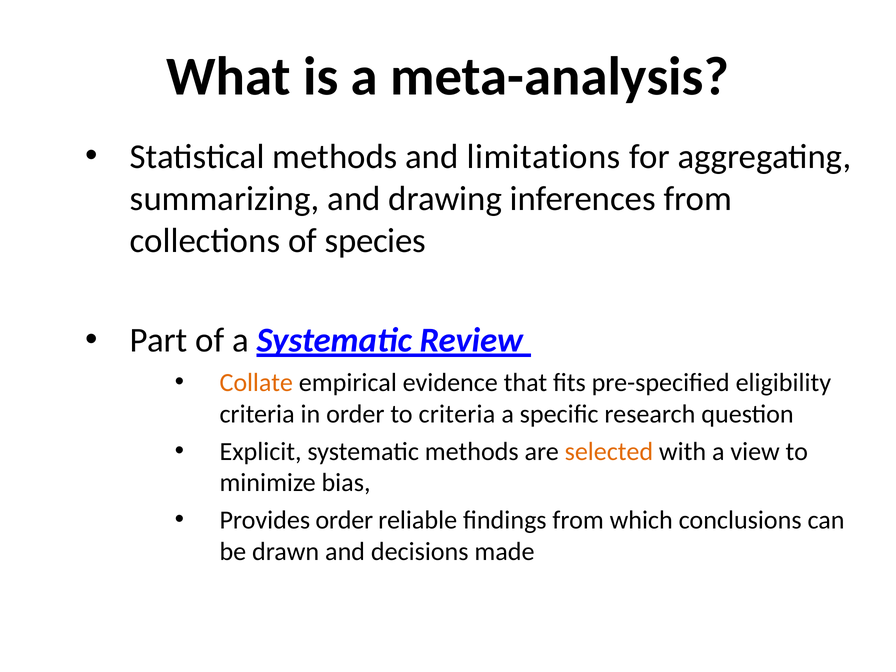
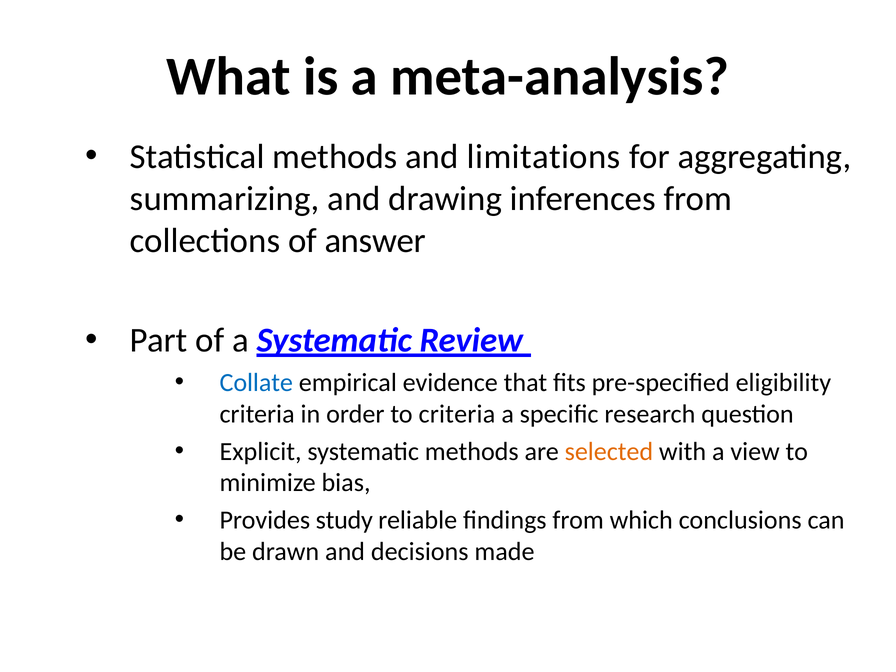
species: species -> answer
Collate colour: orange -> blue
Provides order: order -> study
